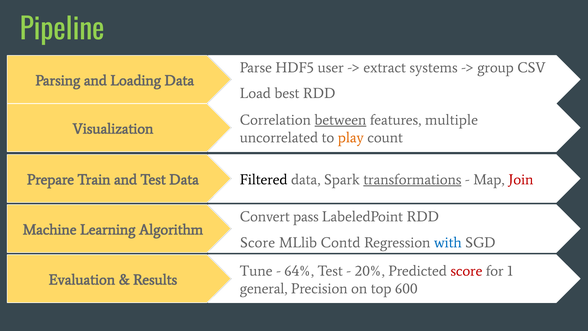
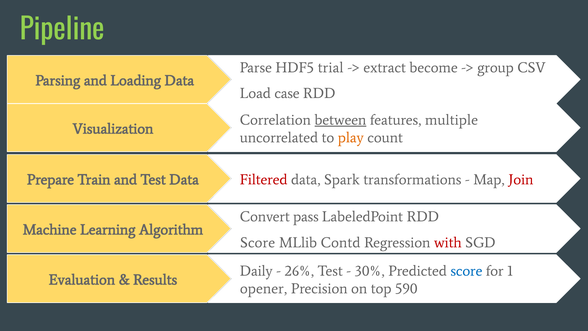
user: user -> trial
systems: systems -> become
best: best -> case
Filtered colour: black -> red
transformations underline: present -> none
with colour: blue -> red
Tune: Tune -> Daily
64%: 64% -> 26%
20%: 20% -> 30%
score at (466, 271) colour: red -> blue
general: general -> opener
600: 600 -> 590
